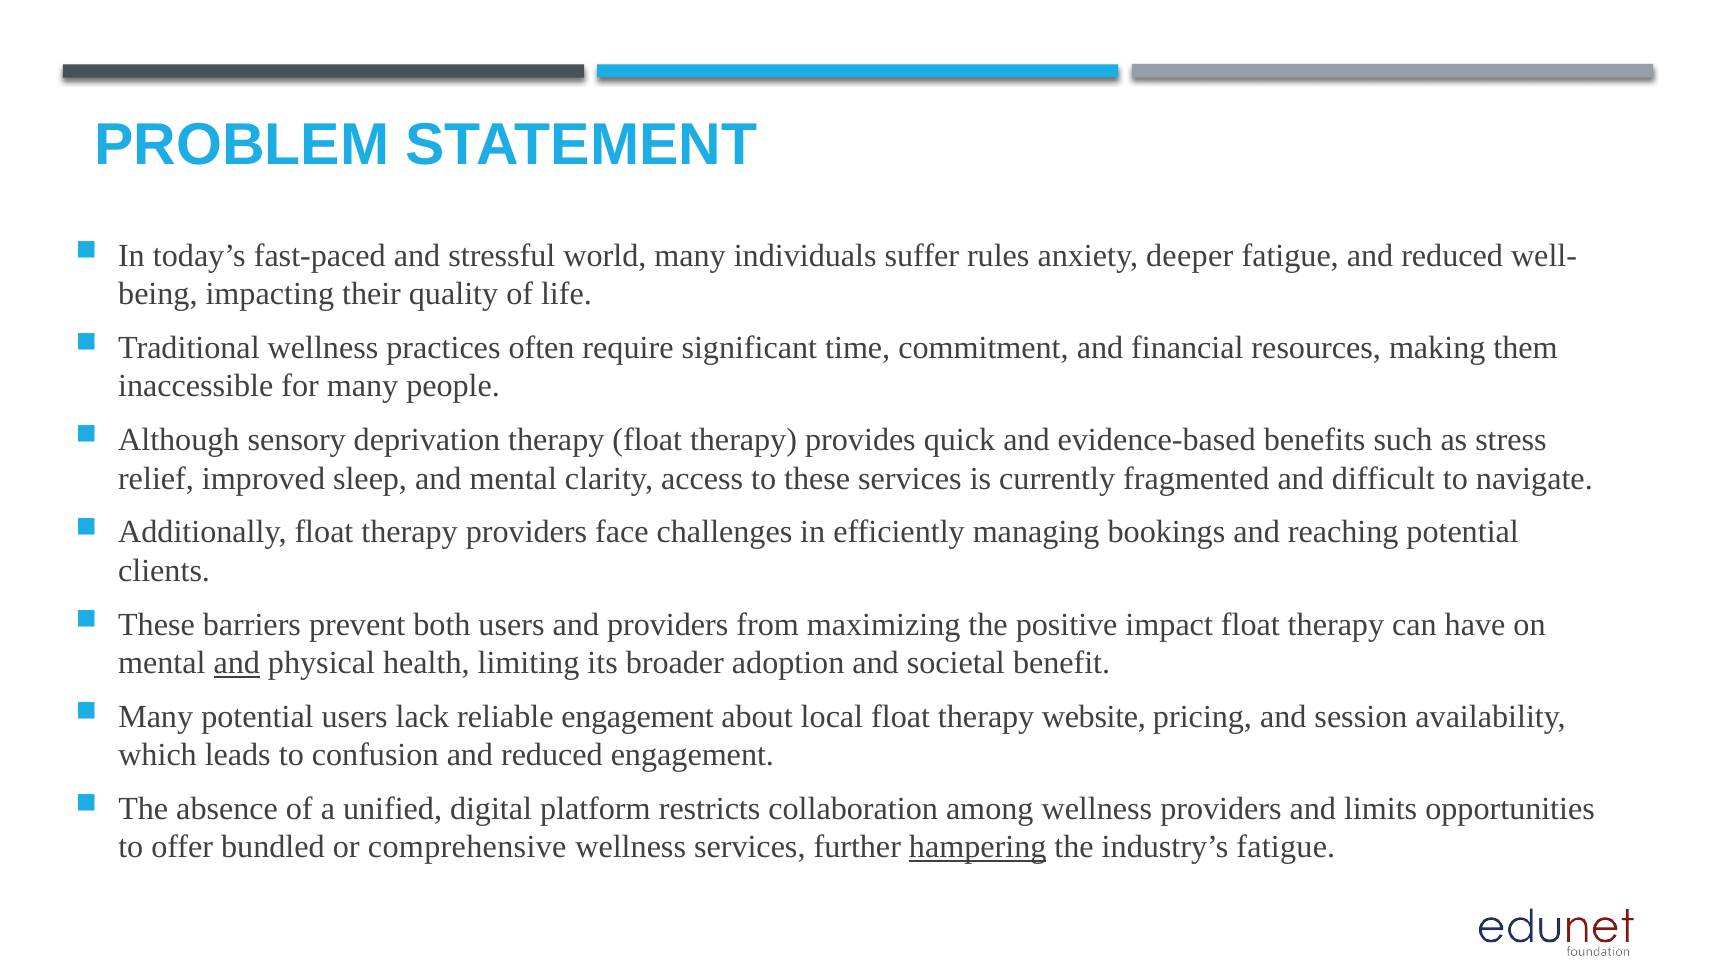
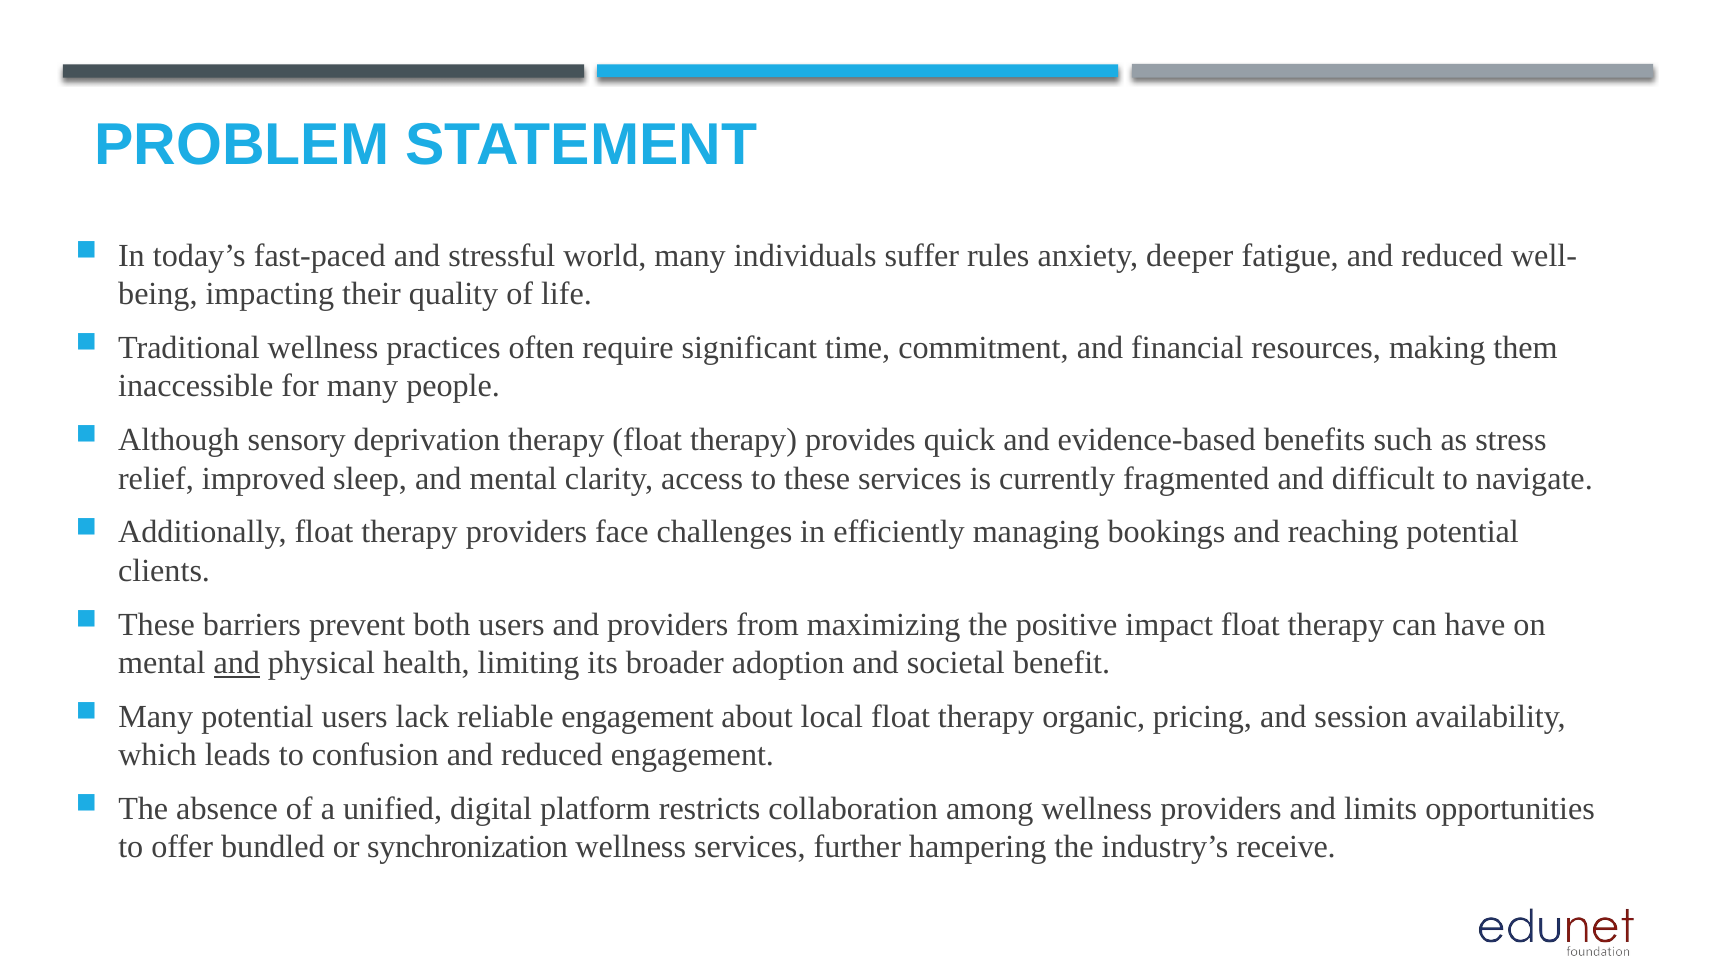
website: website -> organic
comprehensive: comprehensive -> synchronization
hampering underline: present -> none
industry’s fatigue: fatigue -> receive
